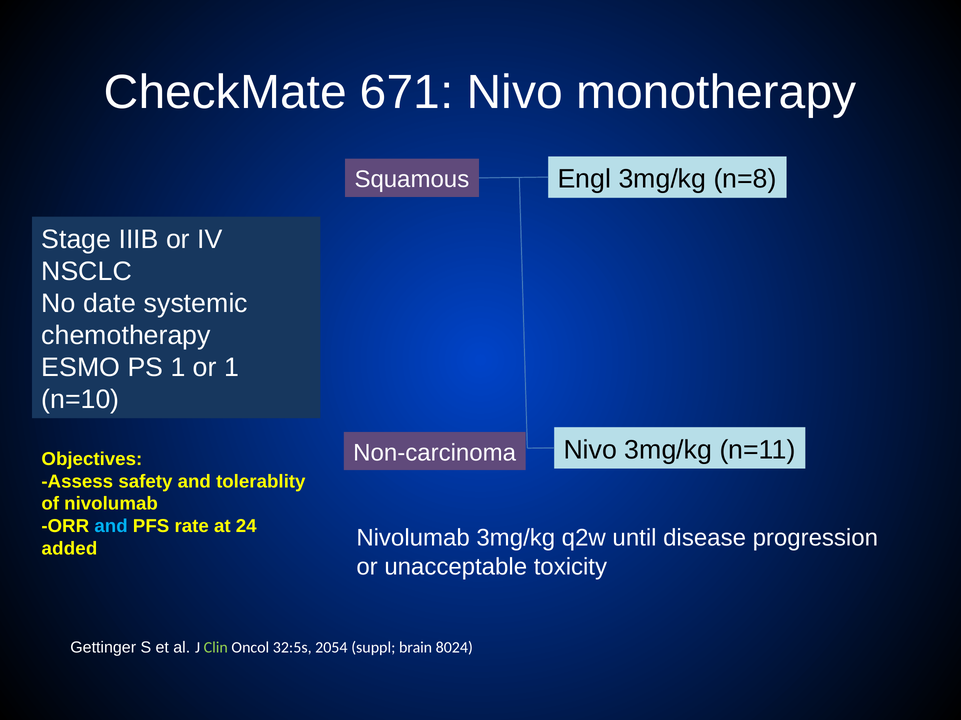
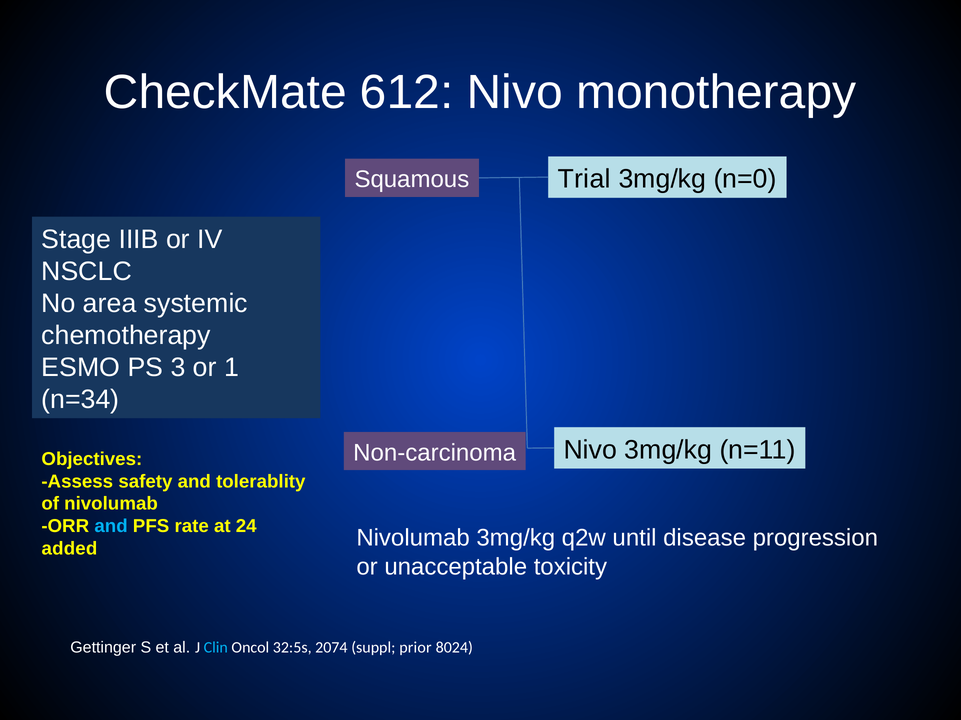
671: 671 -> 612
Engl: Engl -> Trial
n=8: n=8 -> n=0
date: date -> area
PS 1: 1 -> 3
n=10: n=10 -> n=34
Clin colour: light green -> light blue
2054: 2054 -> 2074
brain: brain -> prior
